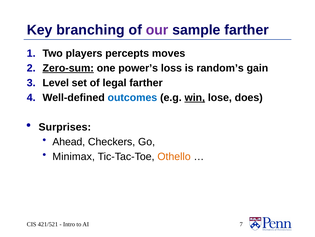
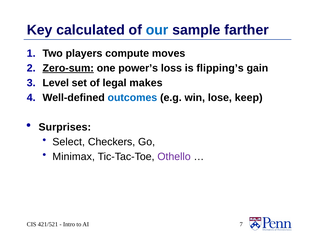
branching: branching -> calculated
our colour: purple -> blue
percepts: percepts -> compute
random’s: random’s -> flipping’s
legal farther: farther -> makes
win underline: present -> none
does: does -> keep
Ahead: Ahead -> Select
Othello colour: orange -> purple
